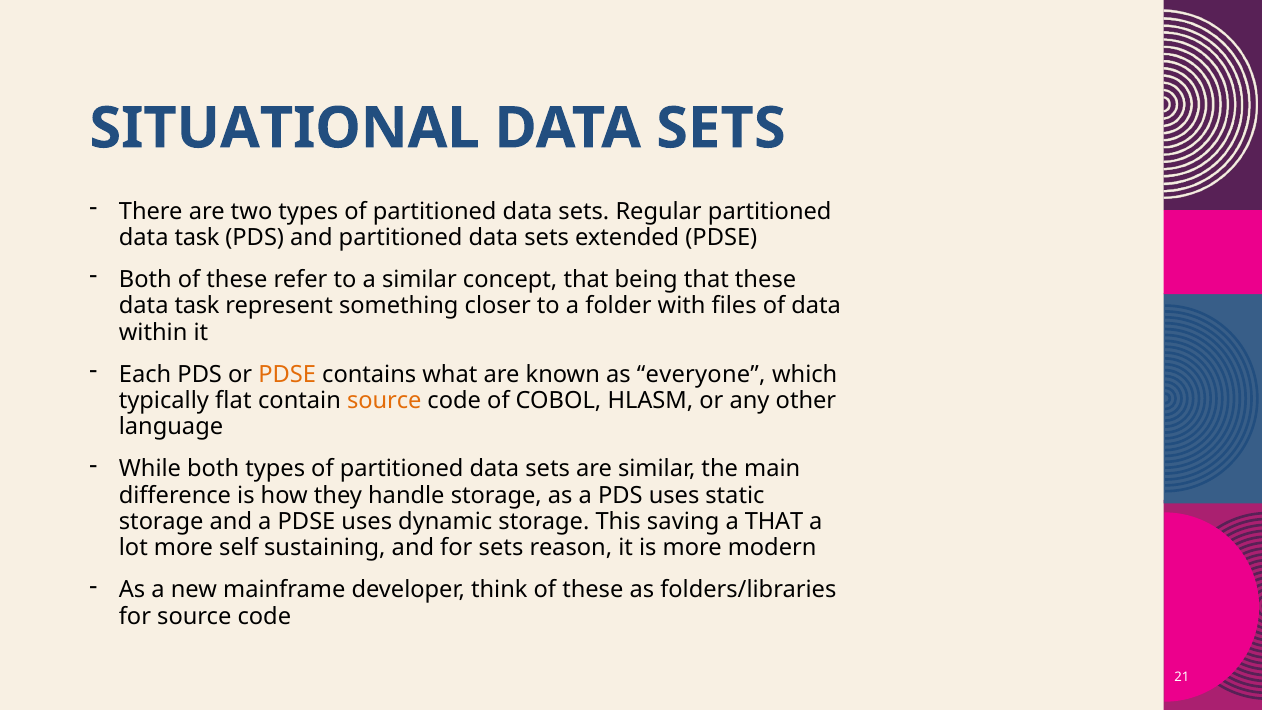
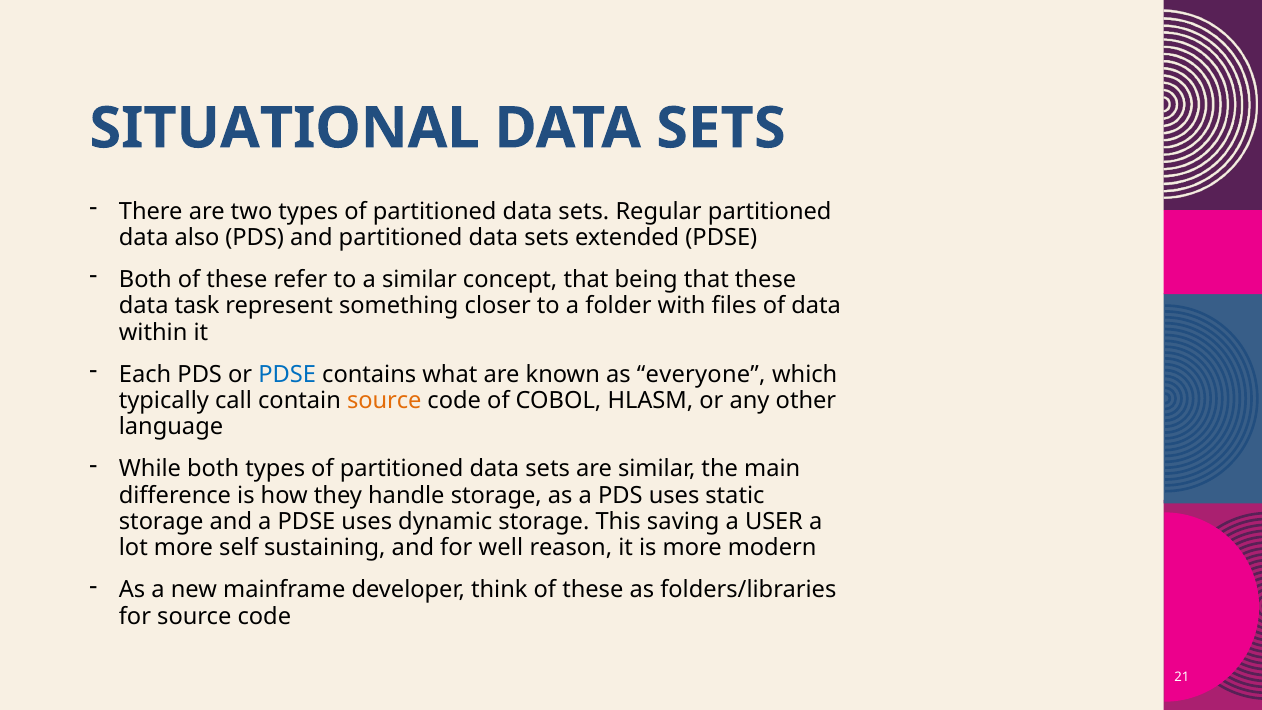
task at (197, 238): task -> also
PDSE at (287, 374) colour: orange -> blue
flat: flat -> call
a THAT: THAT -> USER
for sets: sets -> well
